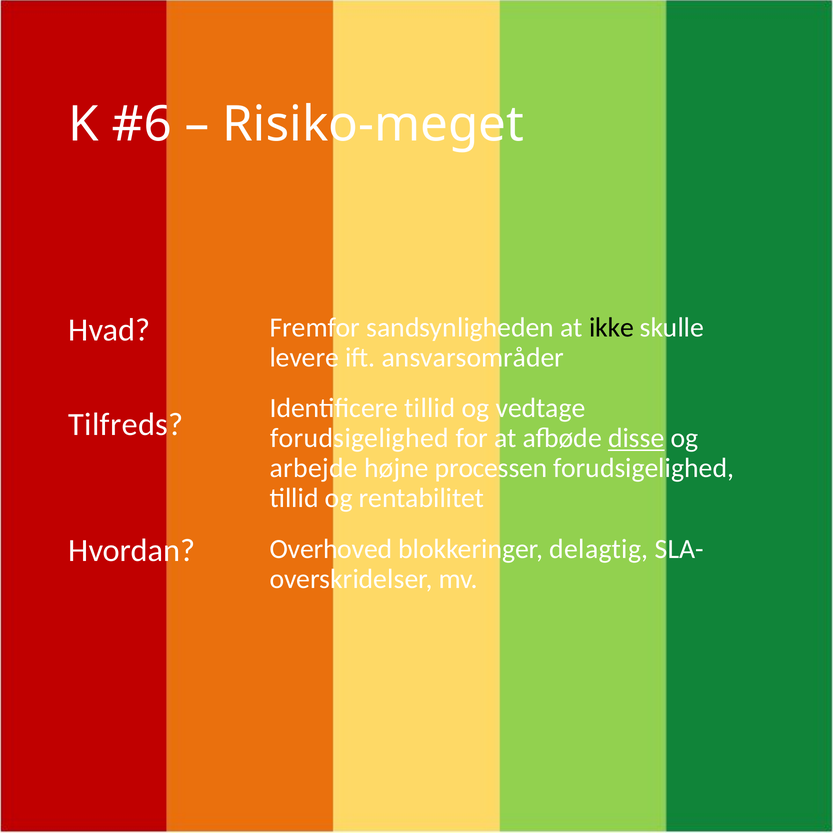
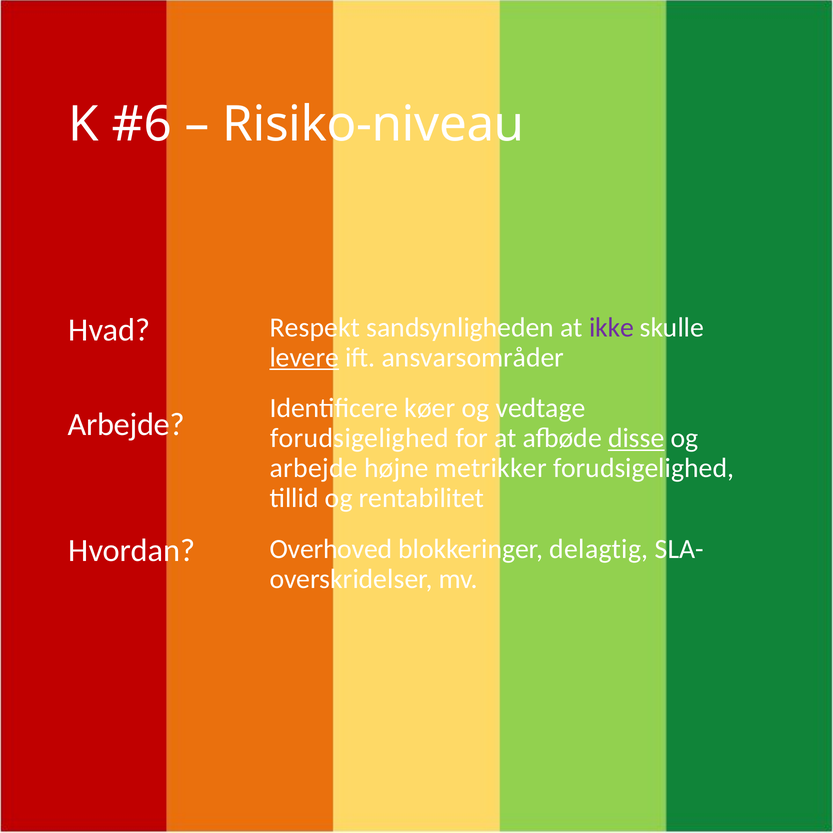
Risiko-meget: Risiko-meget -> Risiko-niveau
Fremfor: Fremfor -> Respekt
ikke colour: black -> purple
levere underline: none -> present
Identificere tillid: tillid -> køer
Tilfreds at (126, 425): Tilfreds -> Arbejde
processen: processen -> metrikker
